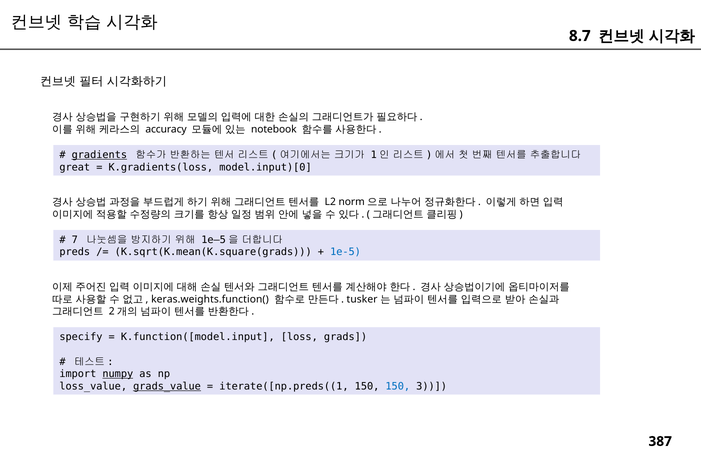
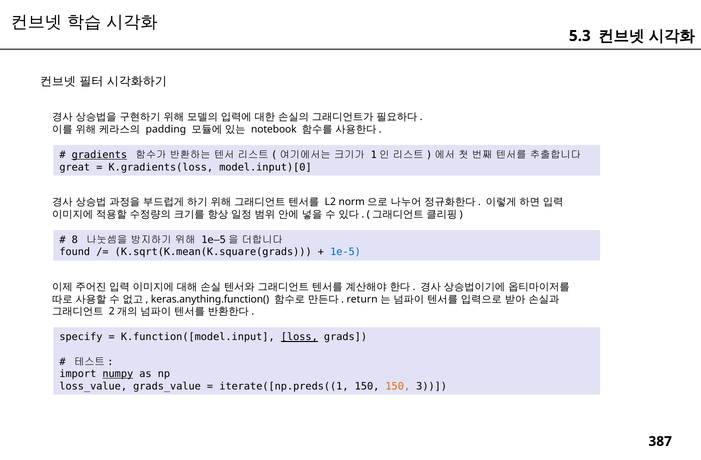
8.7: 8.7 -> 5.3
accuracy: accuracy -> padding
7: 7 -> 8
preds: preds -> found
keras.weights.function(: keras.weights.function( -> keras.anything.function(
tusker: tusker -> return
loss underline: none -> present
grads_value underline: present -> none
150 at (398, 387) colour: blue -> orange
